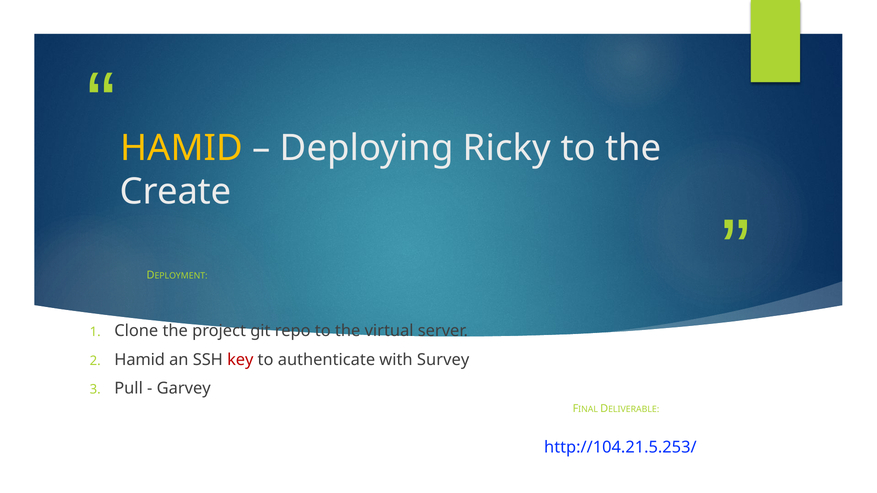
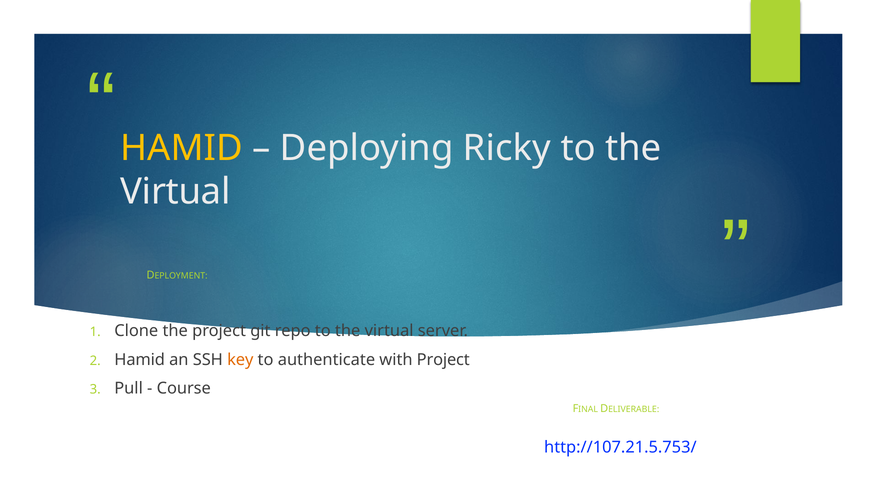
Create at (175, 192): Create -> Virtual
key colour: red -> orange
with Survey: Survey -> Project
Garvey: Garvey -> Course
http://104.21.5.253/: http://104.21.5.253/ -> http://107.21.5.753/
